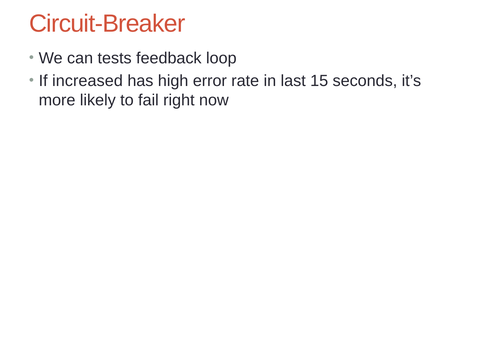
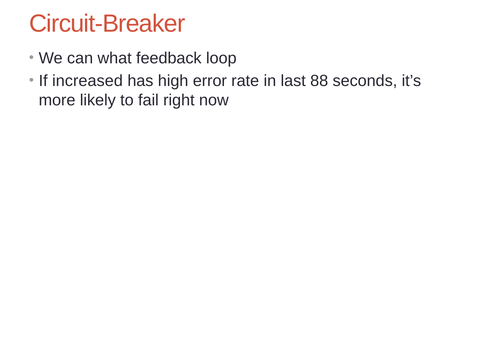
tests: tests -> what
15: 15 -> 88
